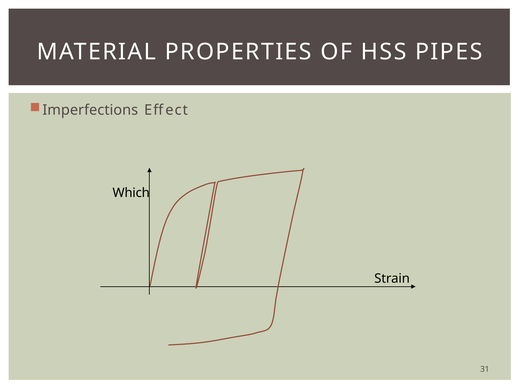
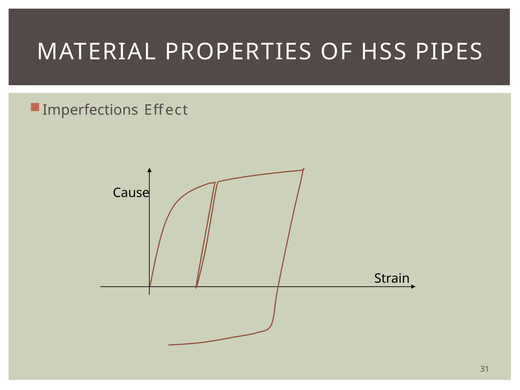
Which: Which -> Cause
